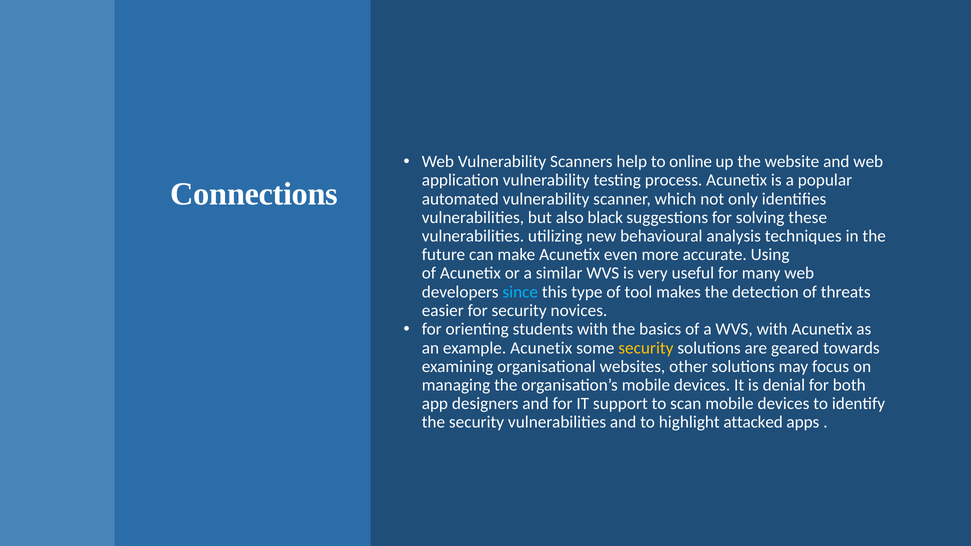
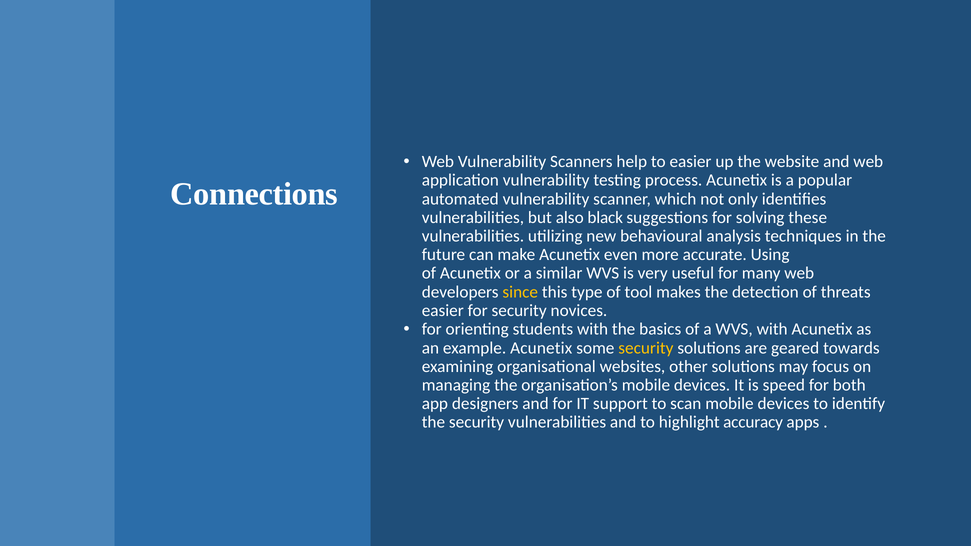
to online: online -> easier
since colour: light blue -> yellow
denial: denial -> speed
attacked: attacked -> accuracy
